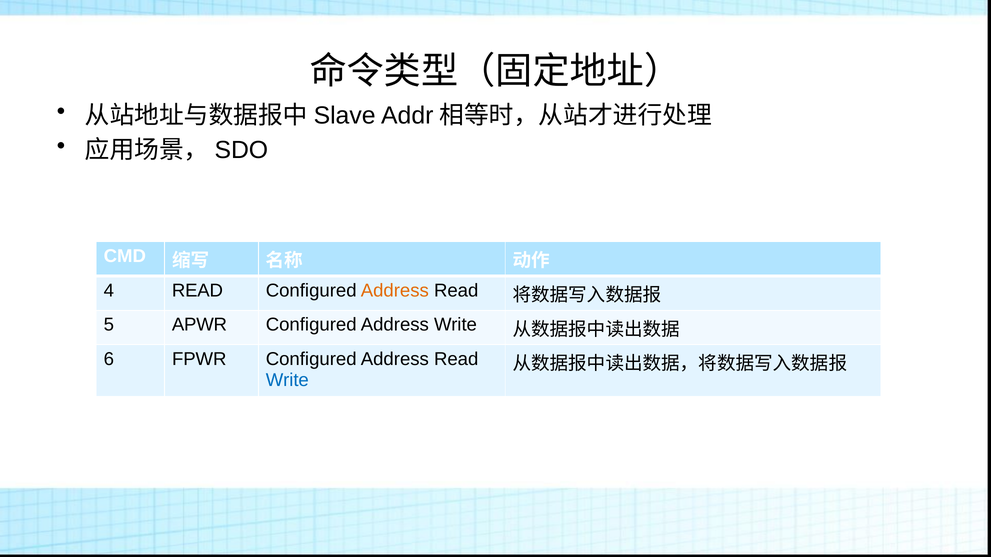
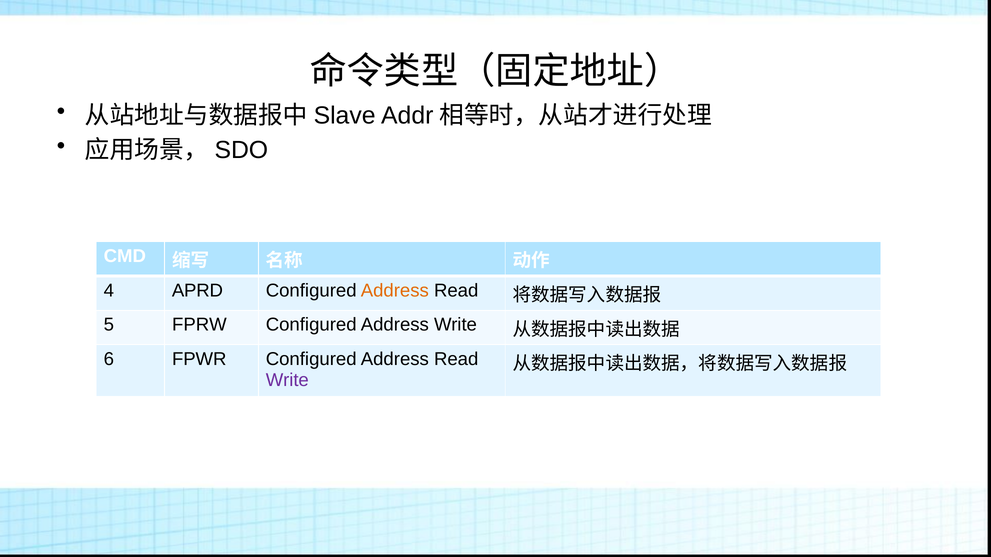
4 READ: READ -> APRD
APWR: APWR -> FPRW
Write at (287, 380) colour: blue -> purple
